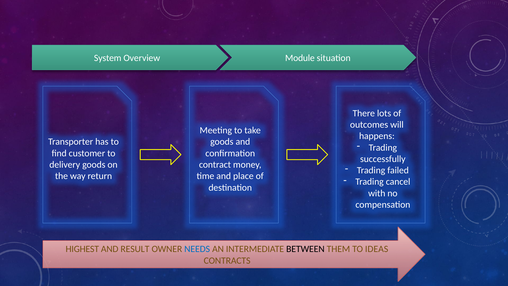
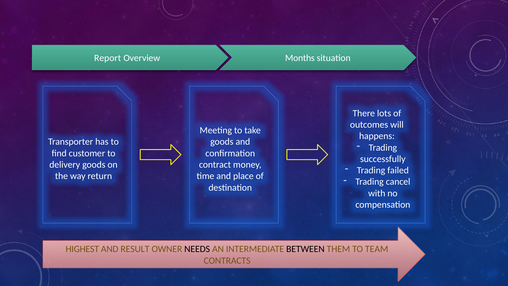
System: System -> Report
Module: Module -> Months
NEEDS colour: blue -> black
IDEAS: IDEAS -> TEAM
